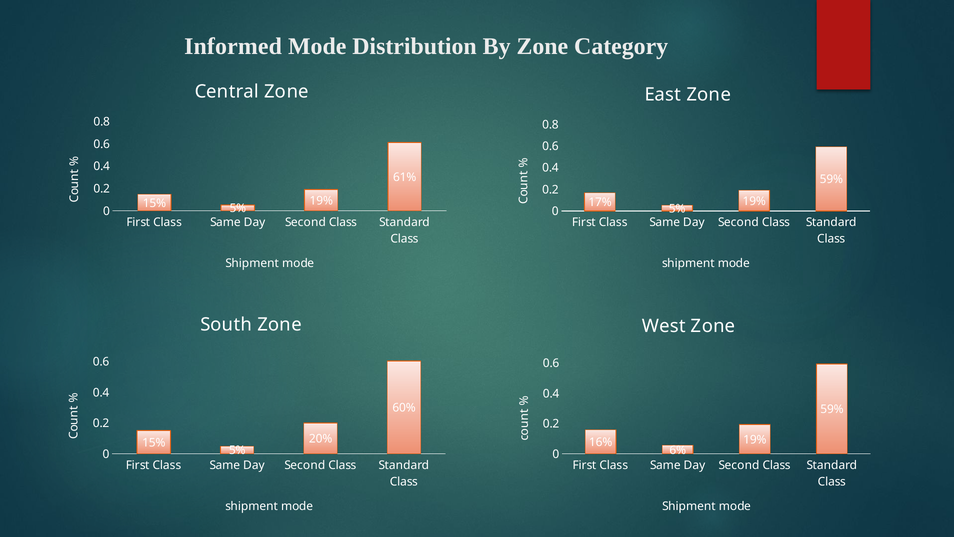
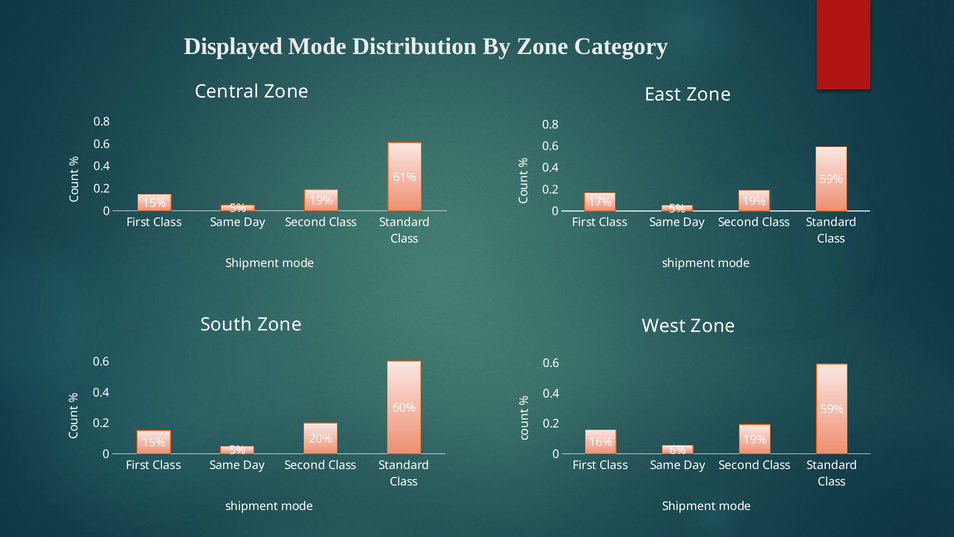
Informed: Informed -> Displayed
